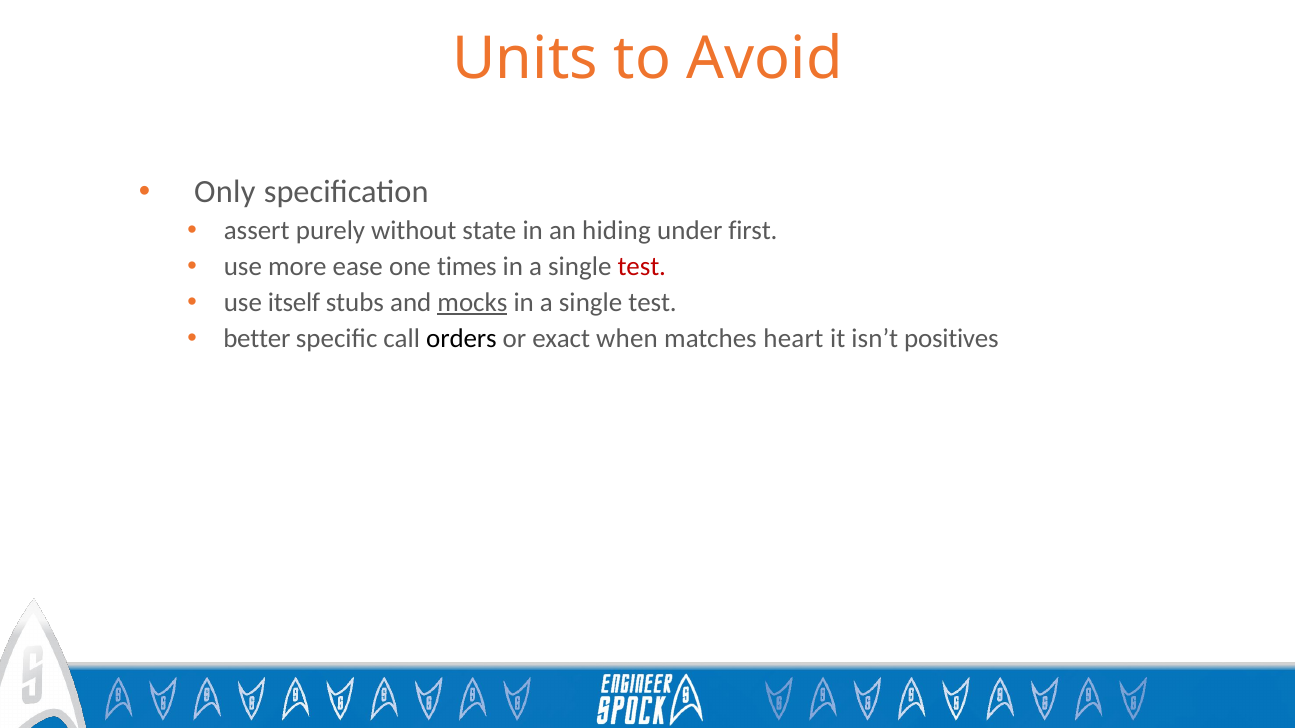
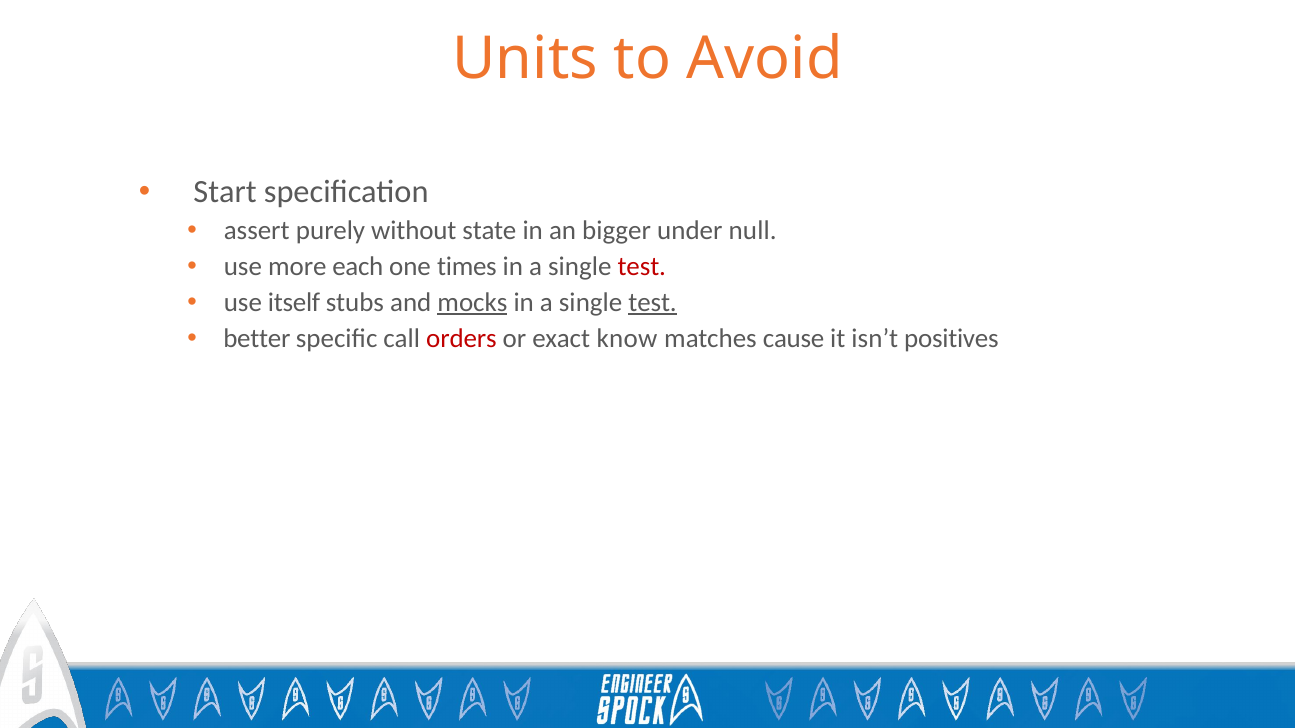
Only: Only -> Start
hiding: hiding -> bigger
first: first -> null
ease: ease -> each
test at (653, 303) underline: none -> present
orders colour: black -> red
when: when -> know
heart: heart -> cause
